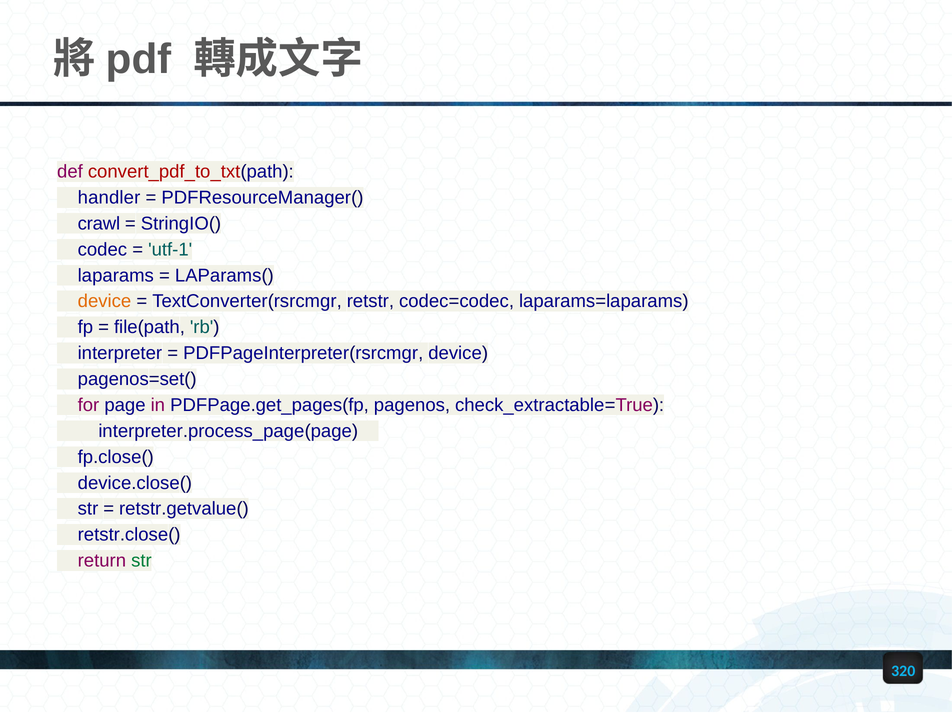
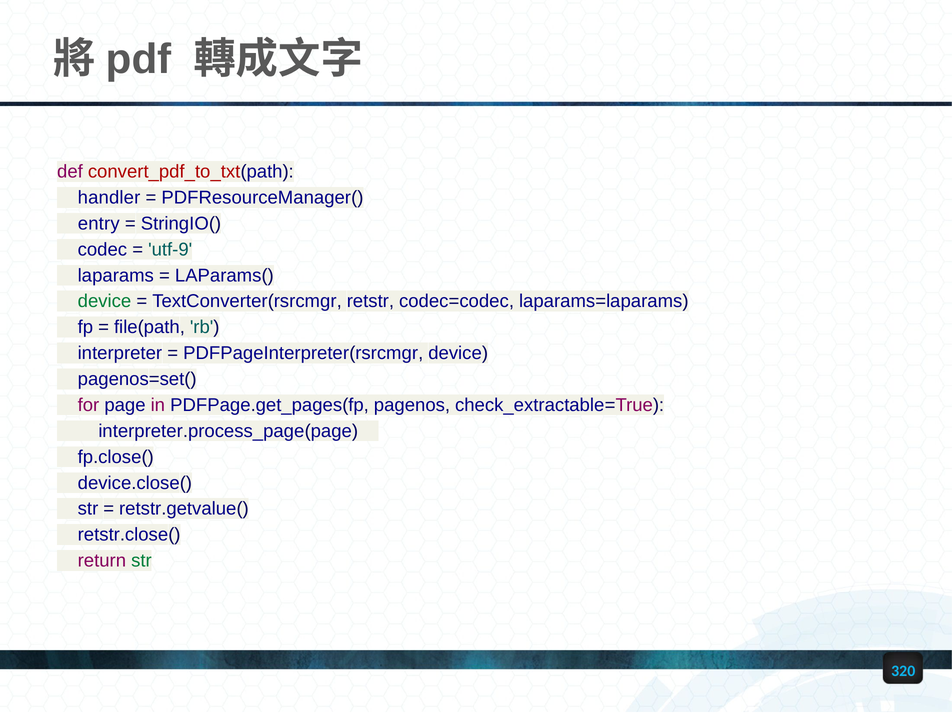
crawl: crawl -> entry
utf-1: utf-1 -> utf-9
device at (105, 301) colour: orange -> green
